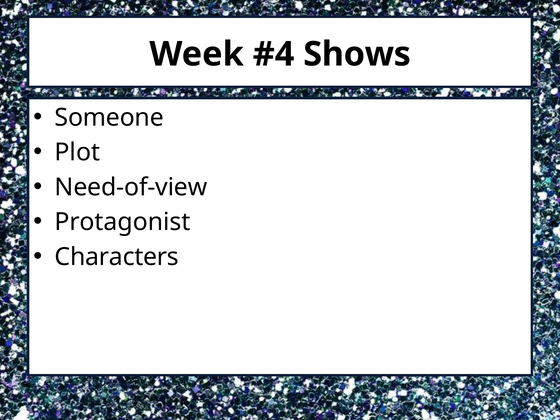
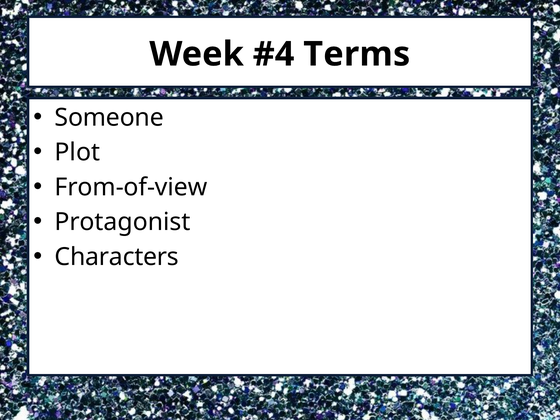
Shows: Shows -> Terms
Need-of-view: Need-of-view -> From-of-view
